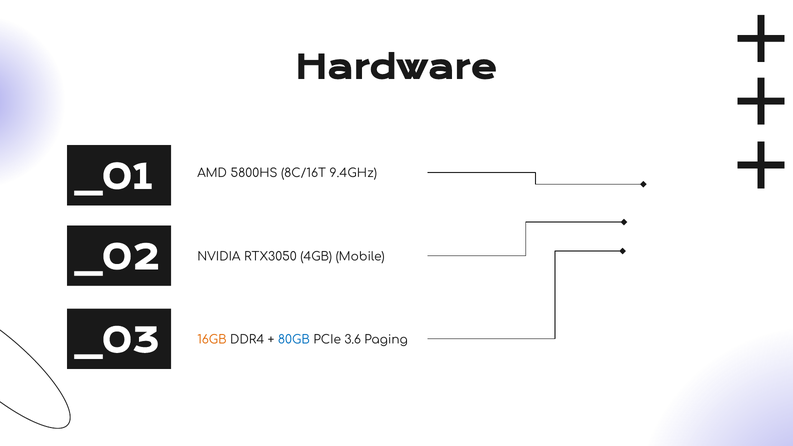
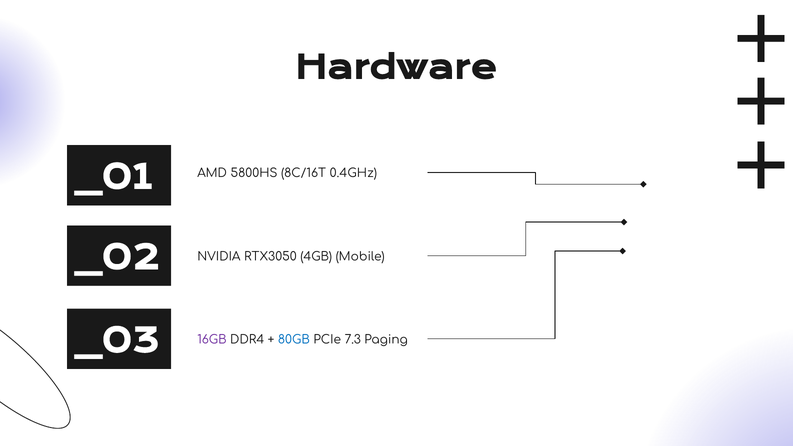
9.4GHz: 9.4GHz -> 0.4GHz
16GB colour: orange -> purple
3.6: 3.6 -> 7.3
